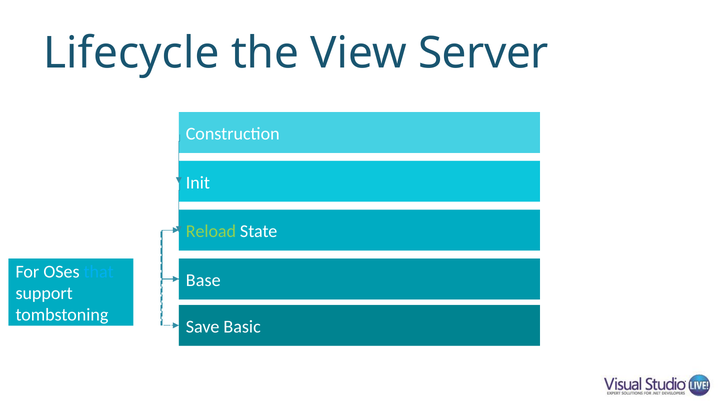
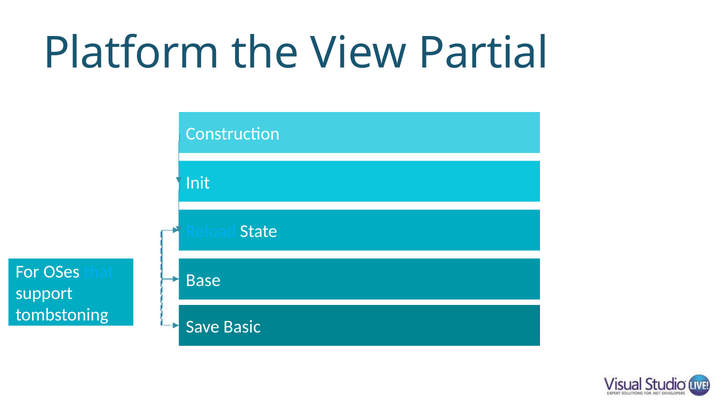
Lifecycle: Lifecycle -> Platform
Server: Server -> Partial
Reload colour: light green -> light blue
